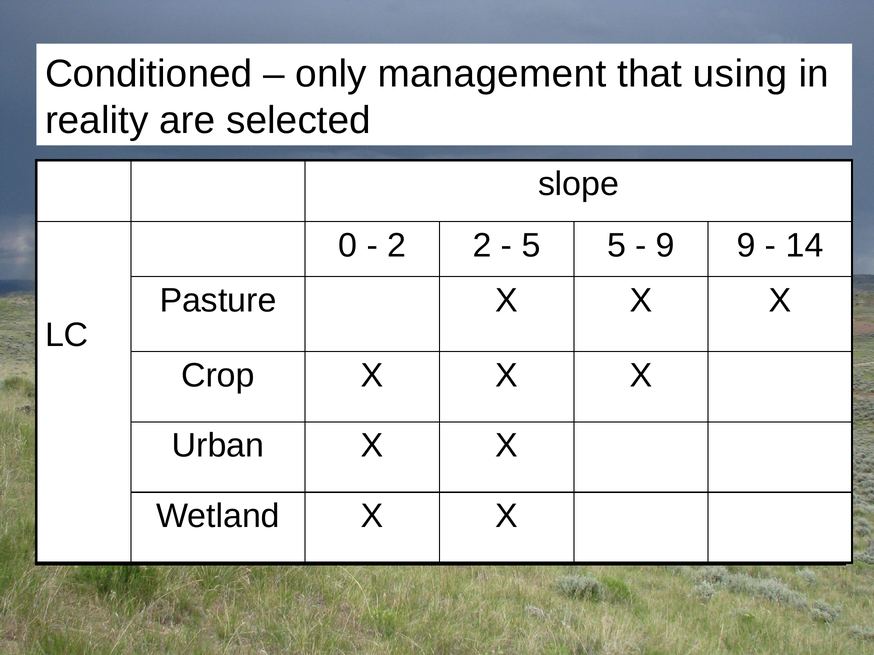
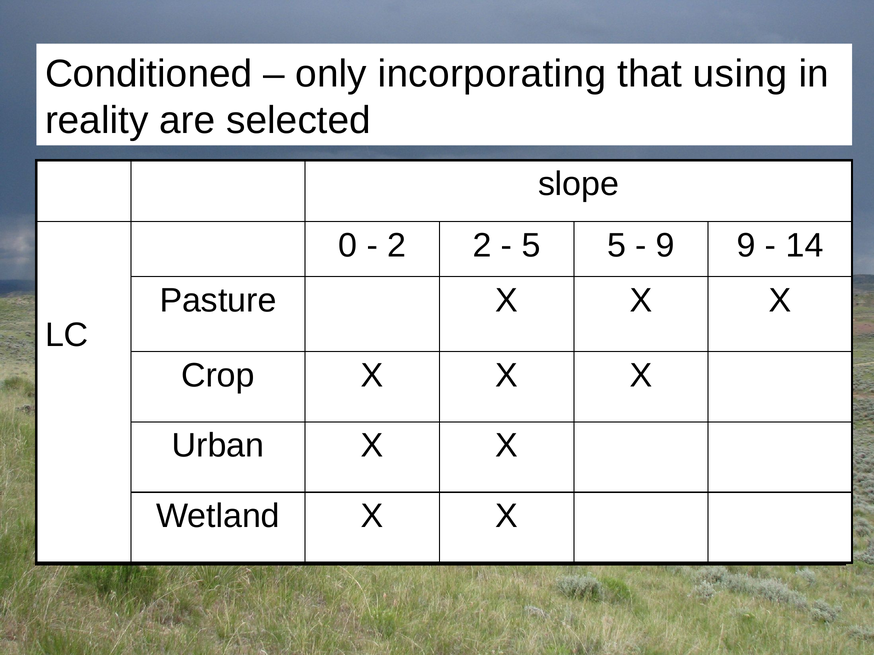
management: management -> incorporating
